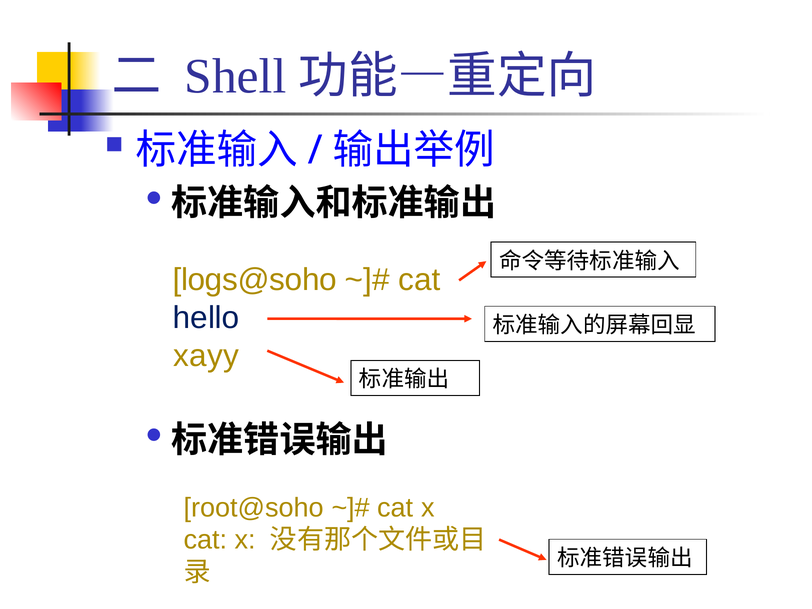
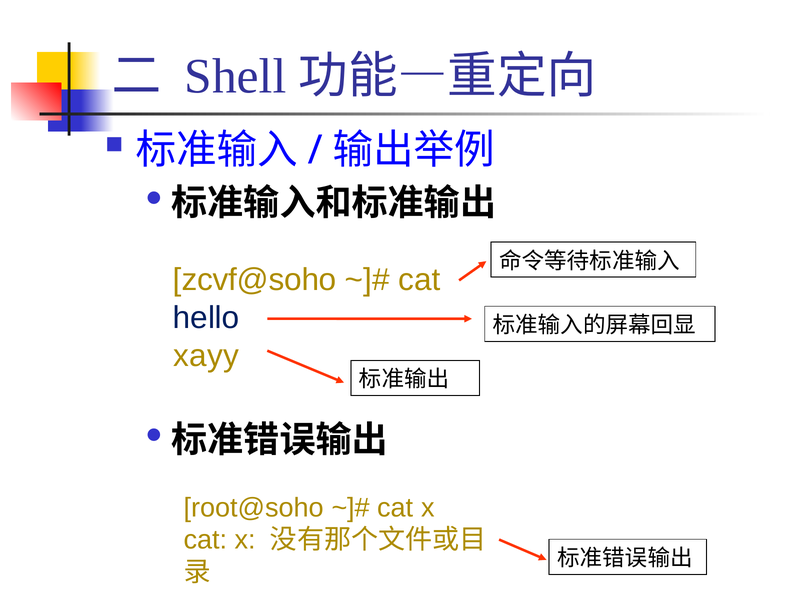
logs@soho: logs@soho -> zcvf@soho
